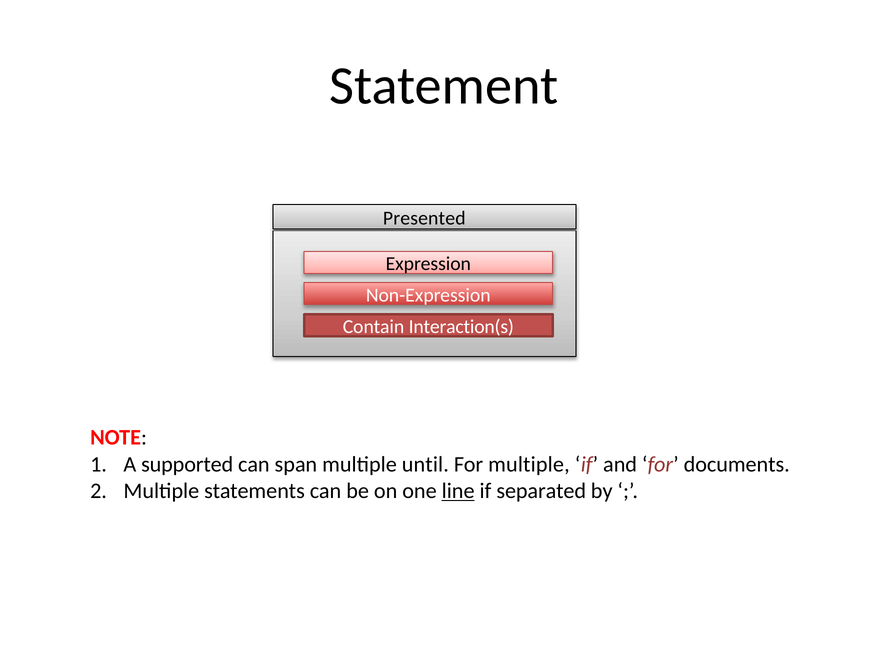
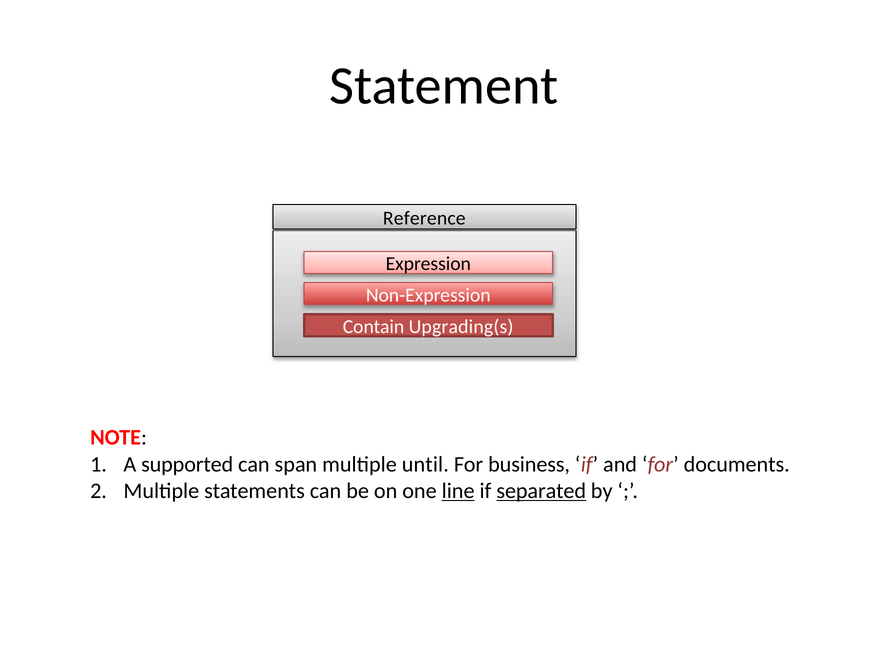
Presented: Presented -> Reference
Interaction(s: Interaction(s -> Upgrading(s
For multiple: multiple -> business
separated underline: none -> present
